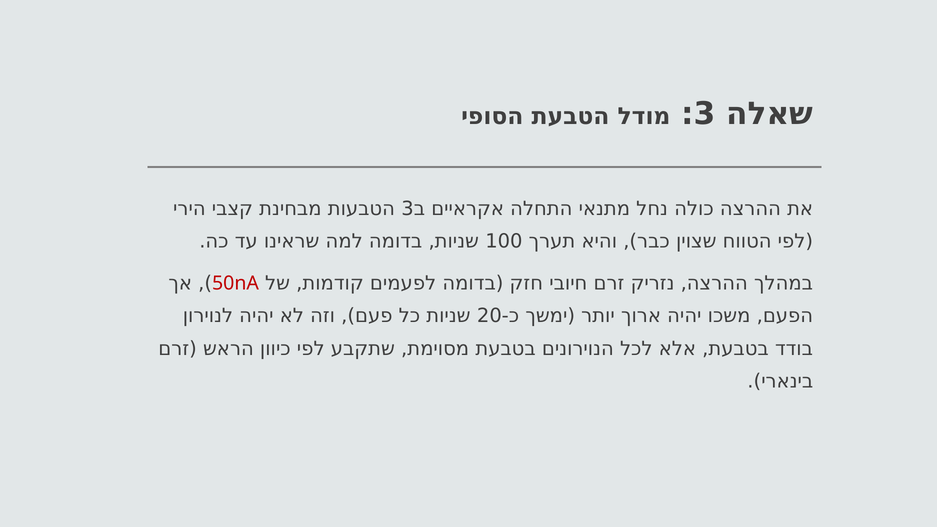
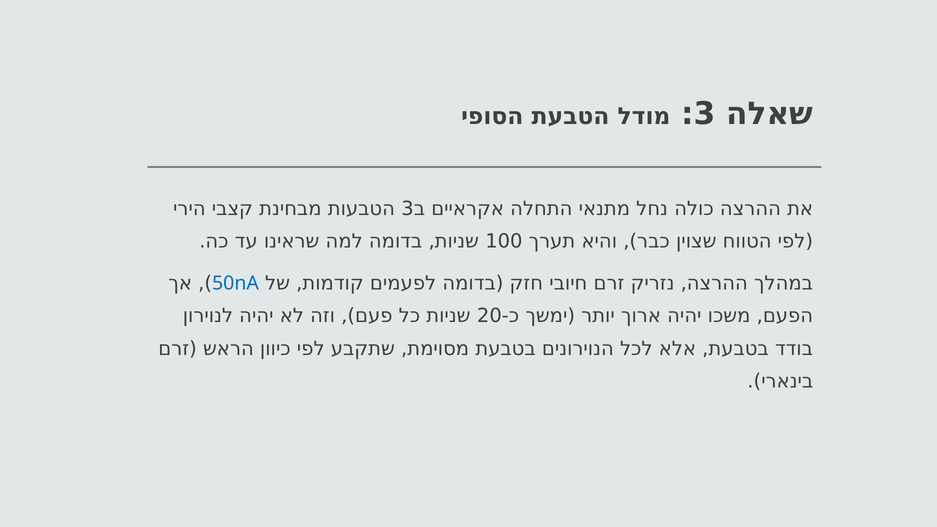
50nA colour: red -> blue
